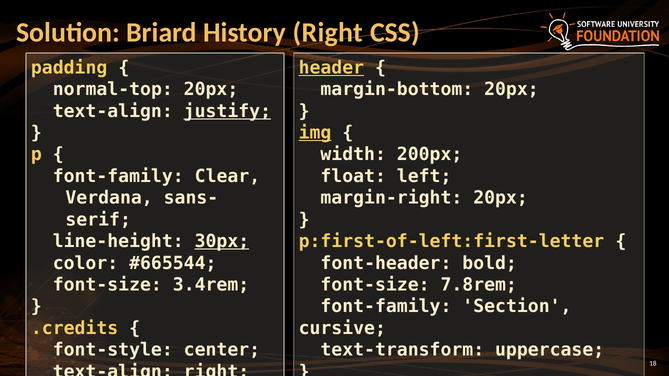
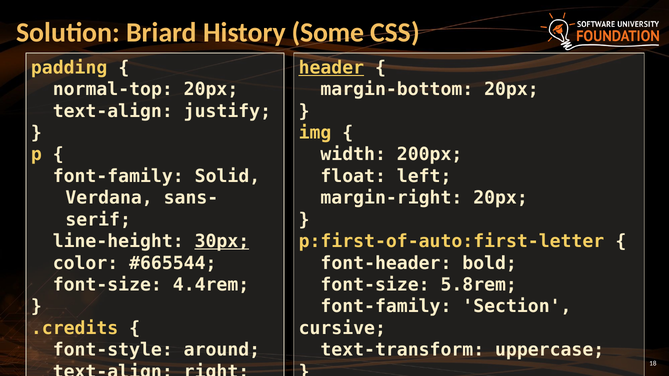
History Right: Right -> Some
justify underline: present -> none
img underline: present -> none
Clear: Clear -> Solid
p:first-of-left:first-letter: p:first-of-left:first-letter -> p:first-of-auto:first-letter
3.4rem: 3.4rem -> 4.4rem
7.8rem: 7.8rem -> 5.8rem
center: center -> around
